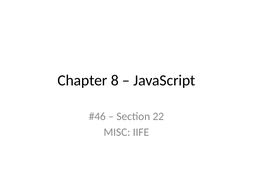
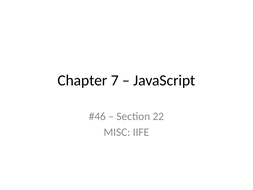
8: 8 -> 7
